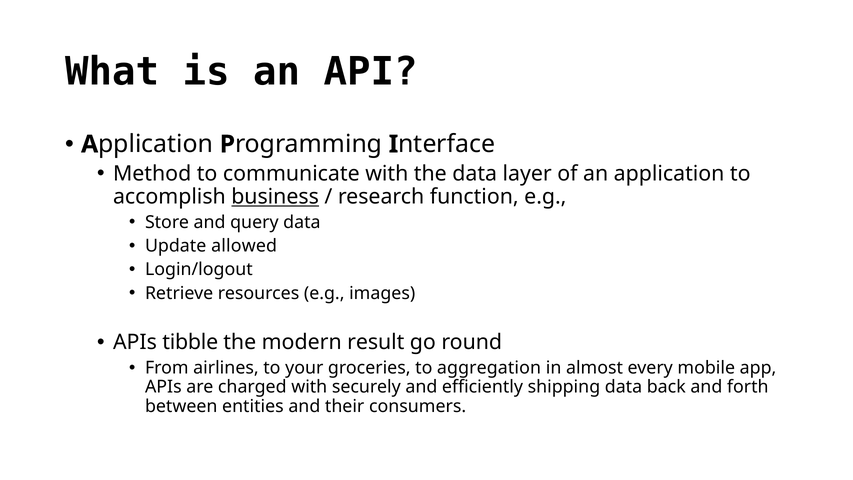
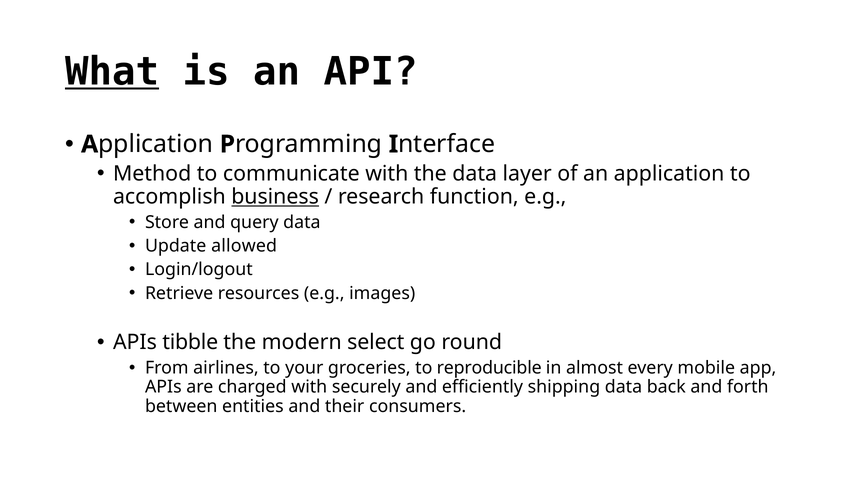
What underline: none -> present
result: result -> select
aggregation: aggregation -> reproducible
